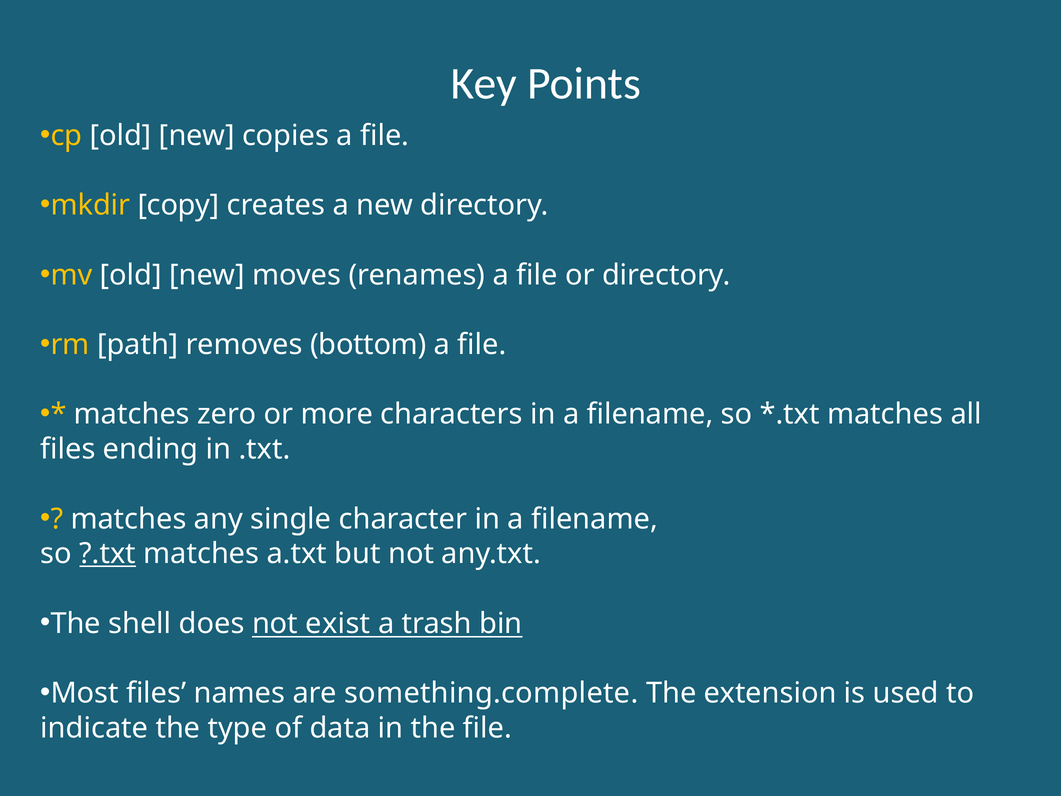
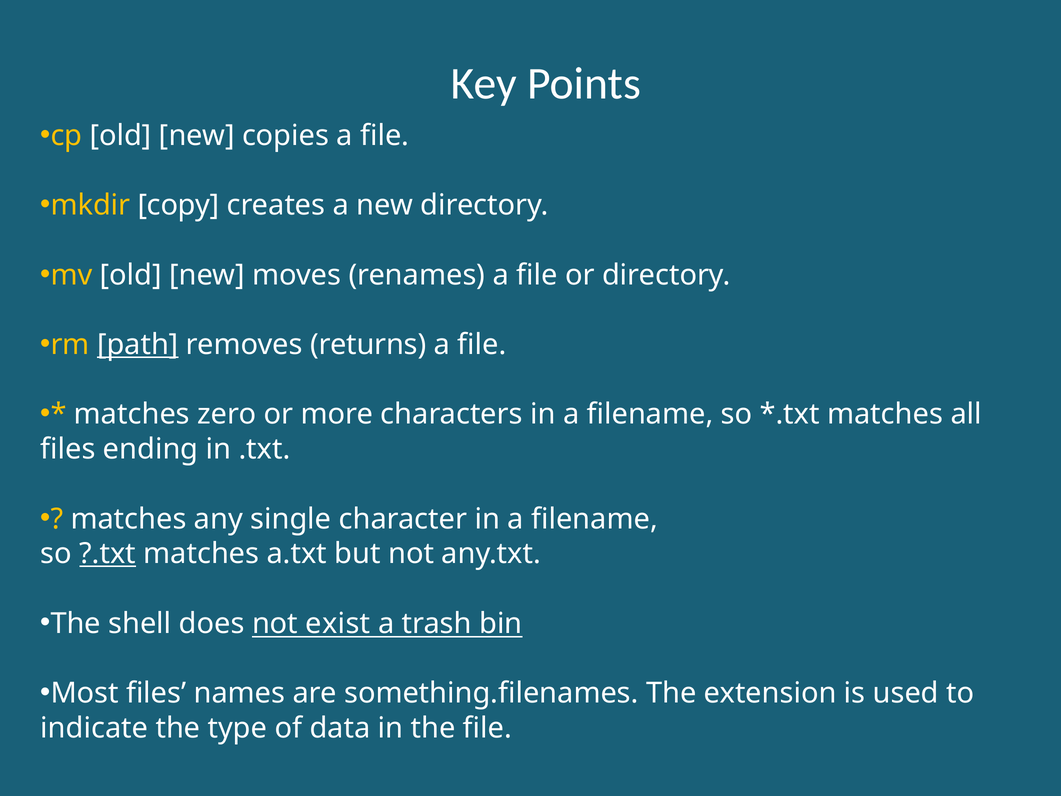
path underline: none -> present
bottom: bottom -> returns
something.complete: something.complete -> something.filenames
